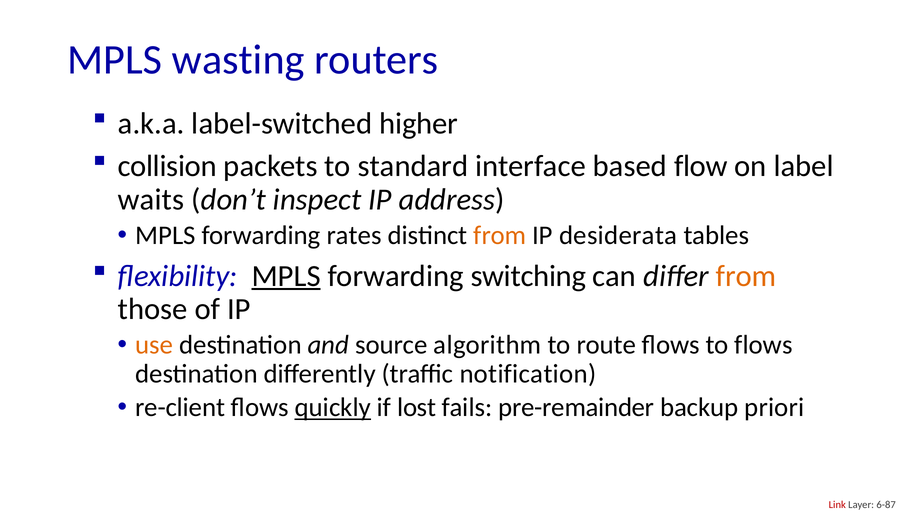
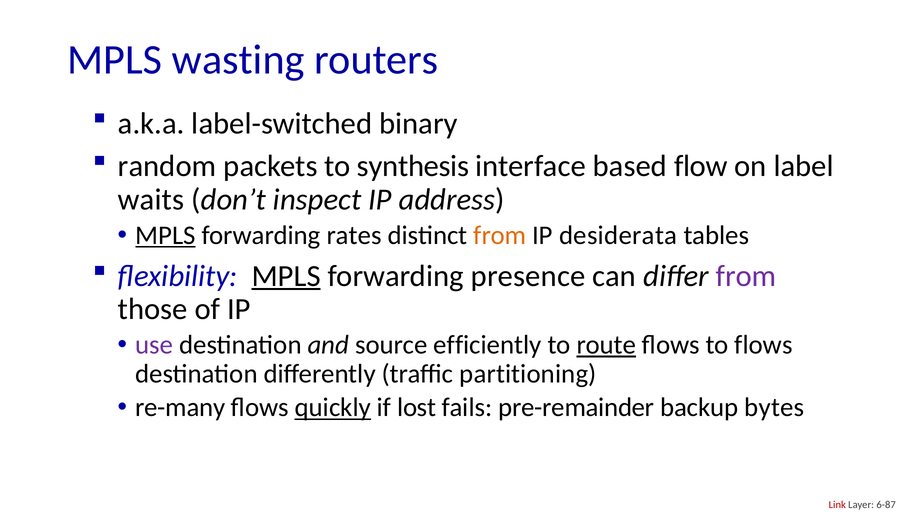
higher: higher -> binary
collision: collision -> random
standard: standard -> synthesis
MPLS at (165, 235) underline: none -> present
switching: switching -> presence
from at (746, 276) colour: orange -> purple
use colour: orange -> purple
algorithm: algorithm -> efficiently
route underline: none -> present
notification: notification -> partitioning
re-client: re-client -> re-many
priori: priori -> bytes
